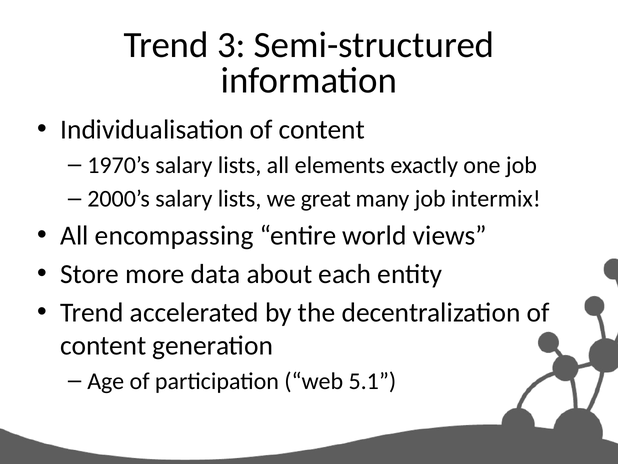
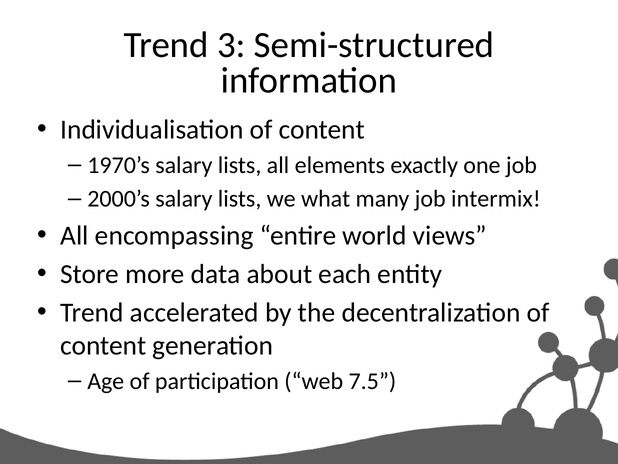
great: great -> what
5.1: 5.1 -> 7.5
